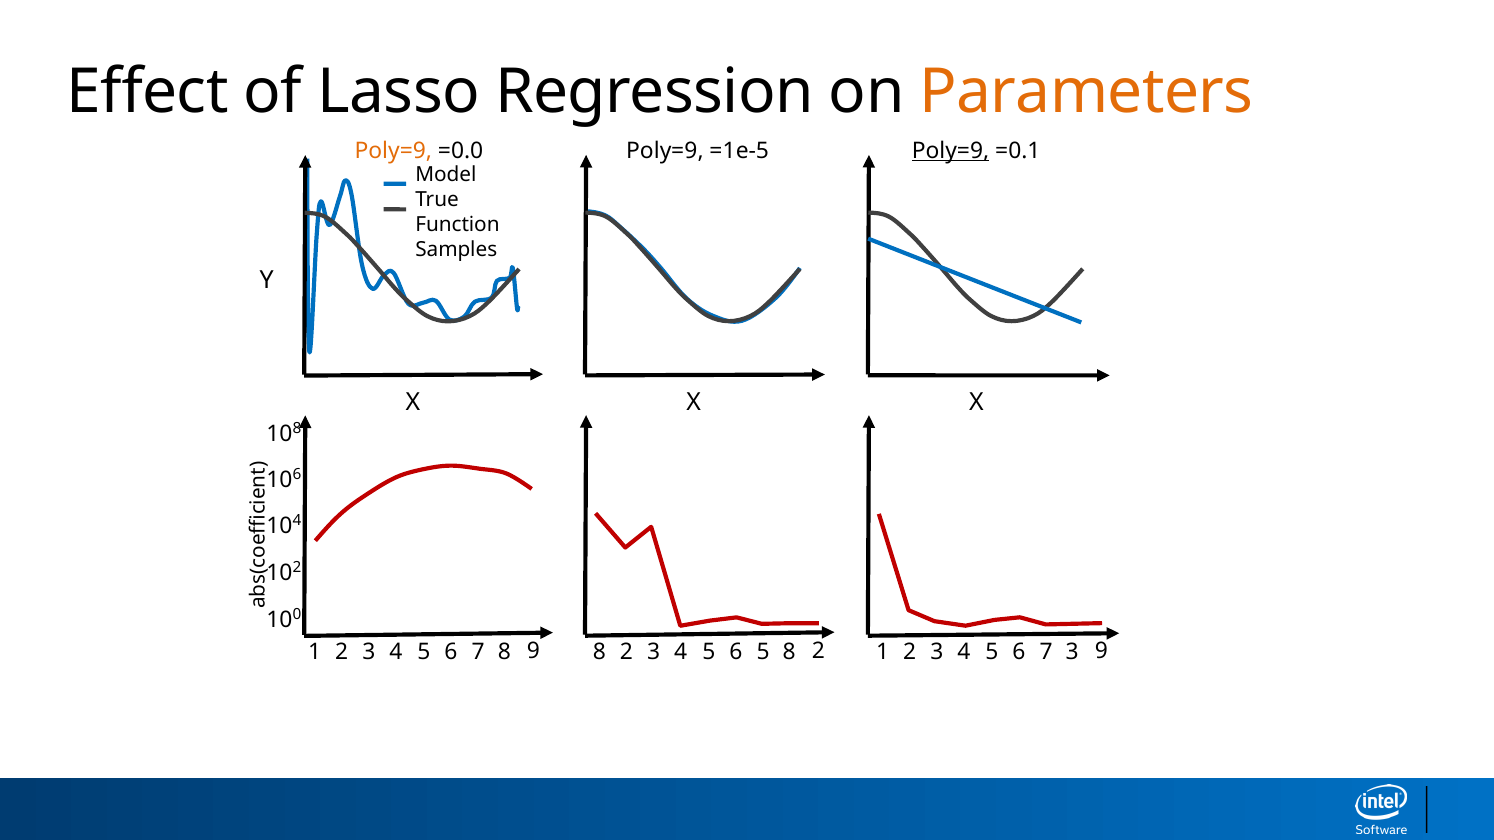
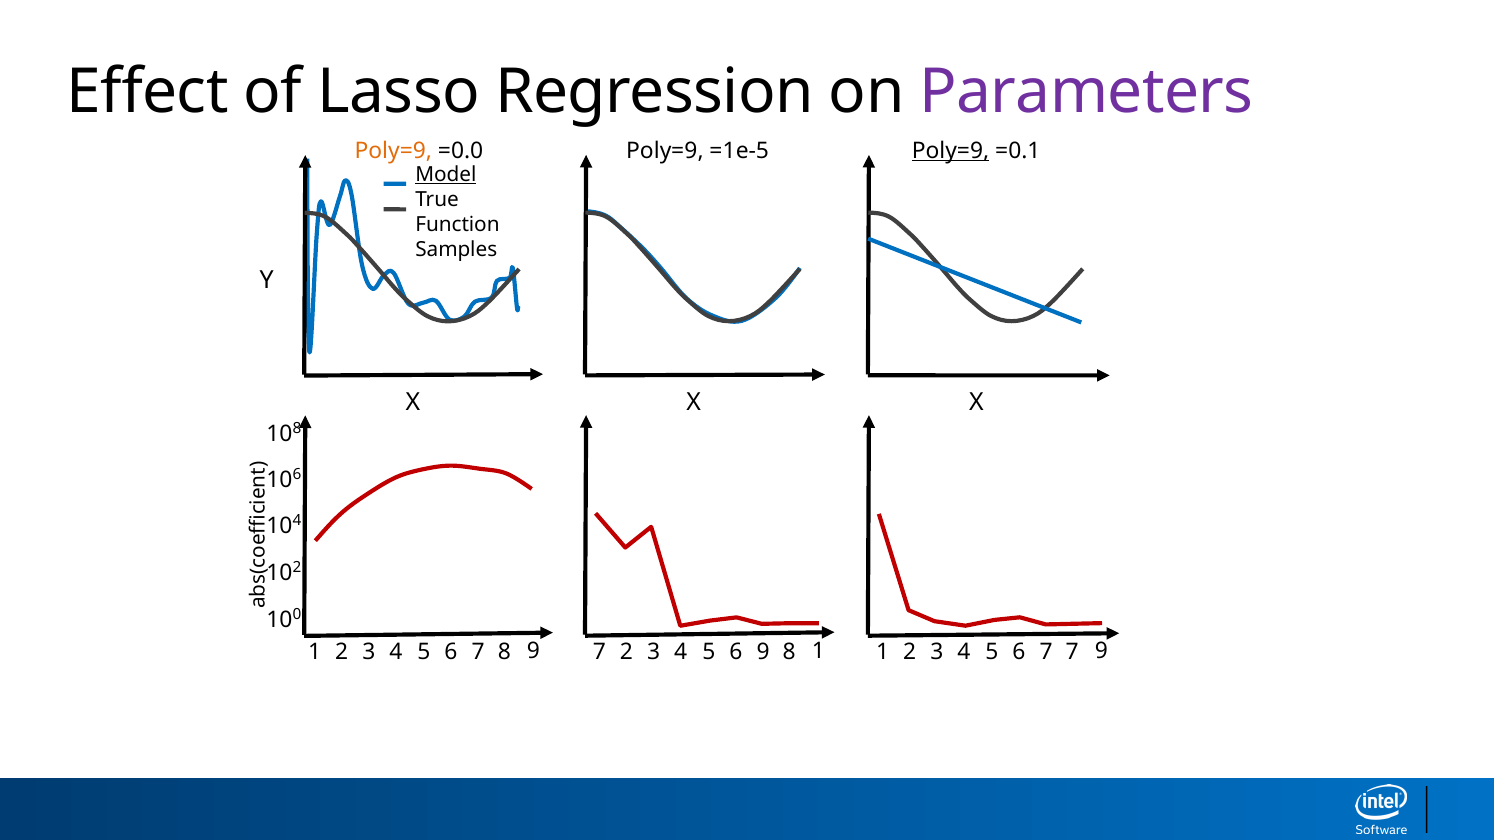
Parameters colour: orange -> purple
Model underline: none -> present
9 8: 8 -> 7
6 5: 5 -> 9
2 at (818, 651): 2 -> 1
7 3: 3 -> 7
